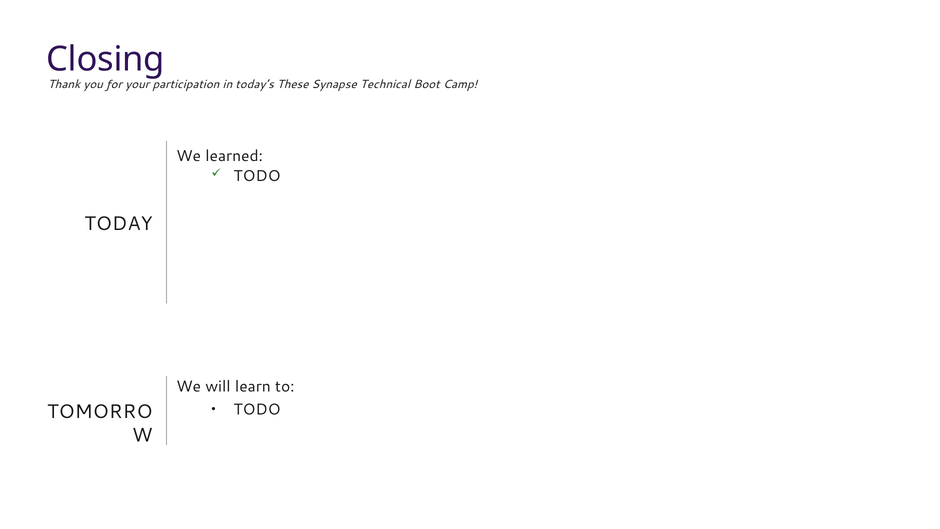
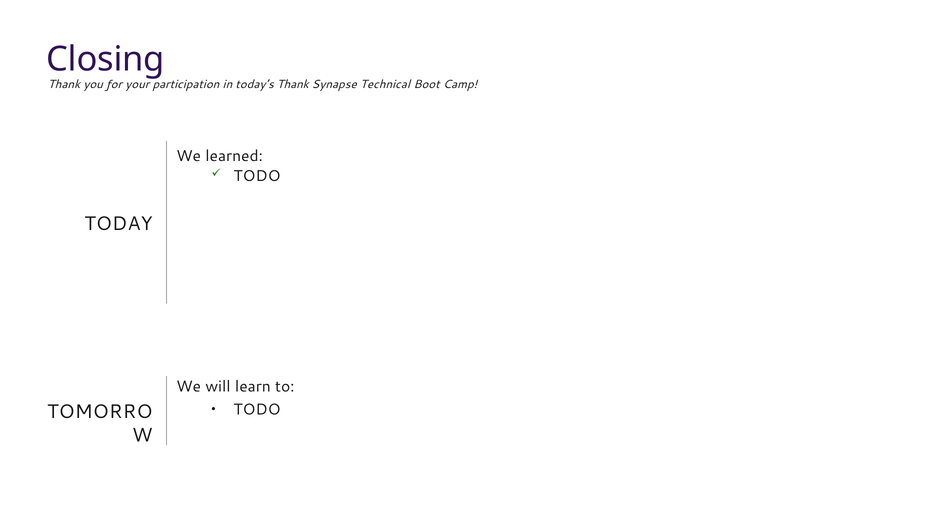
today’s These: These -> Thank
